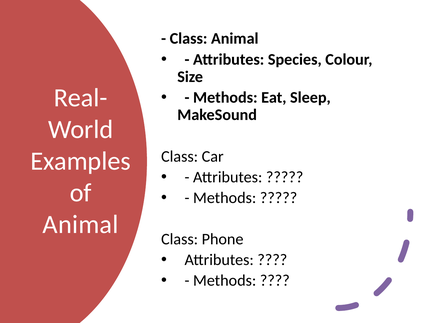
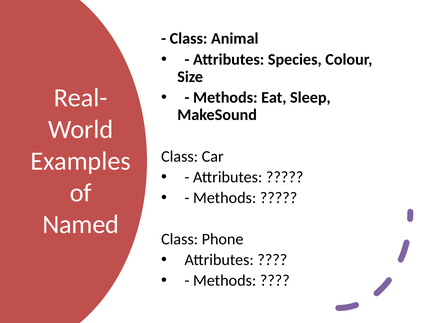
Animal at (81, 224): Animal -> Named
